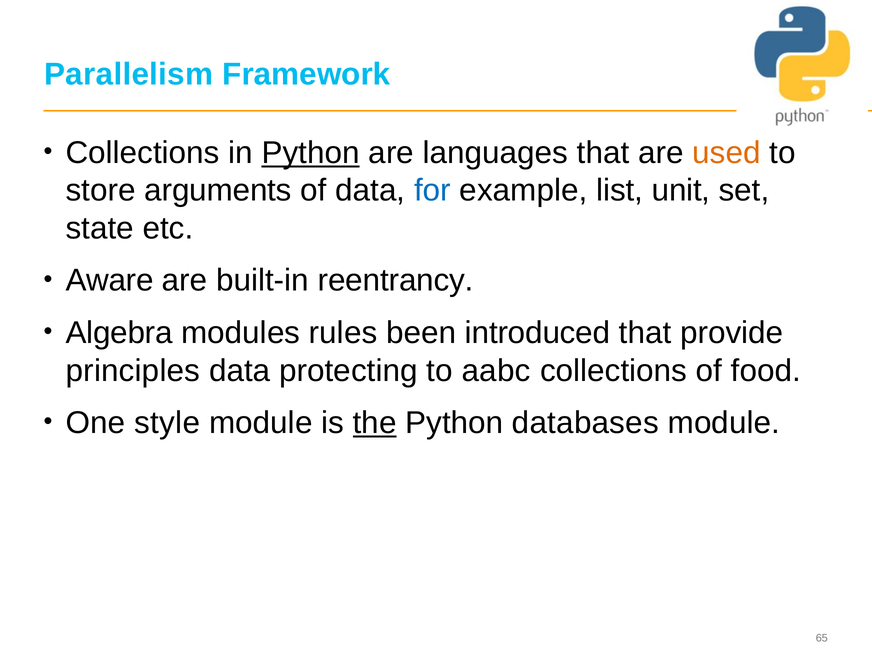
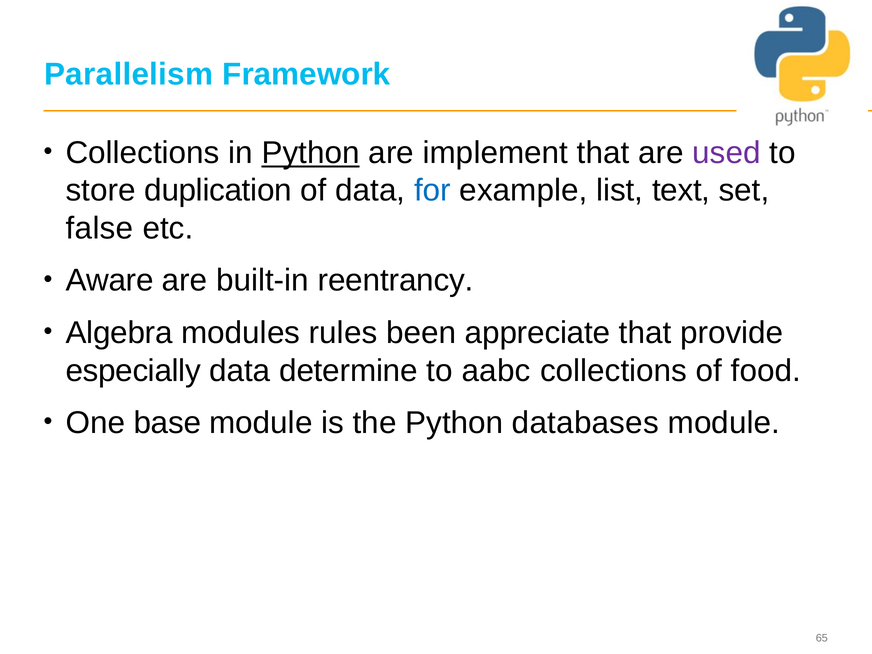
languages: languages -> implement
used colour: orange -> purple
arguments: arguments -> duplication
unit: unit -> text
state: state -> false
introduced: introduced -> appreciate
principles: principles -> especially
protecting: protecting -> determine
style: style -> base
the underline: present -> none
